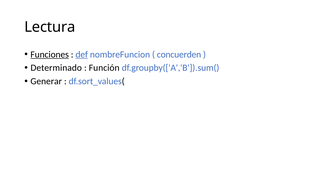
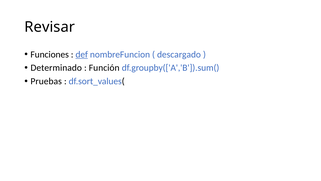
Lectura: Lectura -> Revisar
Funciones underline: present -> none
concuerden: concuerden -> descargado
Generar: Generar -> Pruebas
